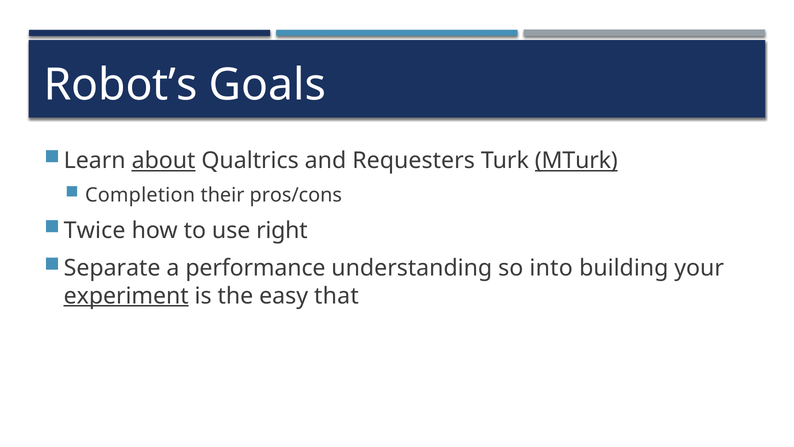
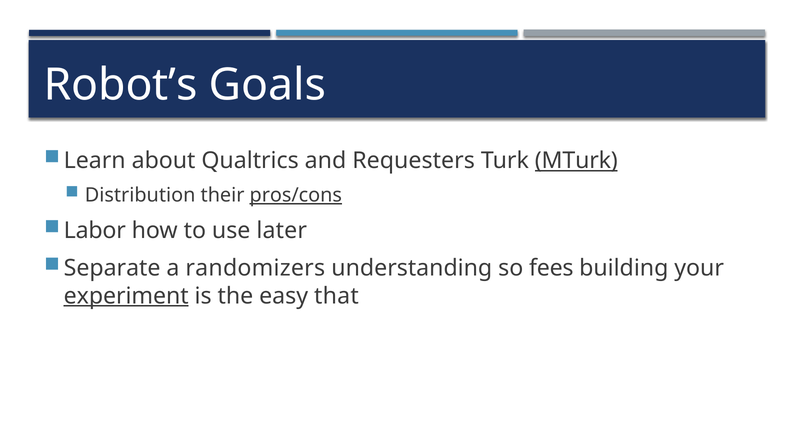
about underline: present -> none
Completion: Completion -> Distribution
pros/cons underline: none -> present
Twice: Twice -> Labor
right: right -> later
performance: performance -> randomizers
into: into -> fees
